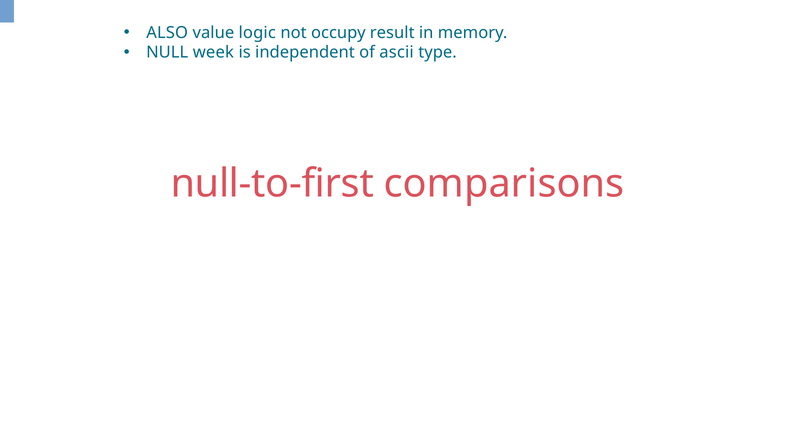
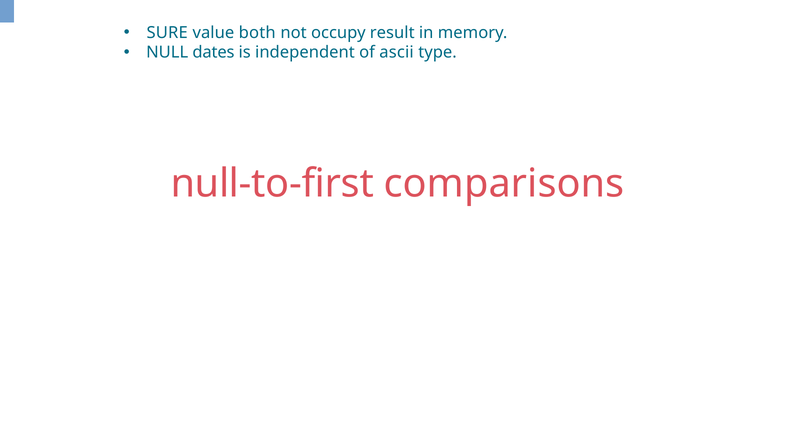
ALSO: ALSO -> SURE
logic: logic -> both
week: week -> dates
